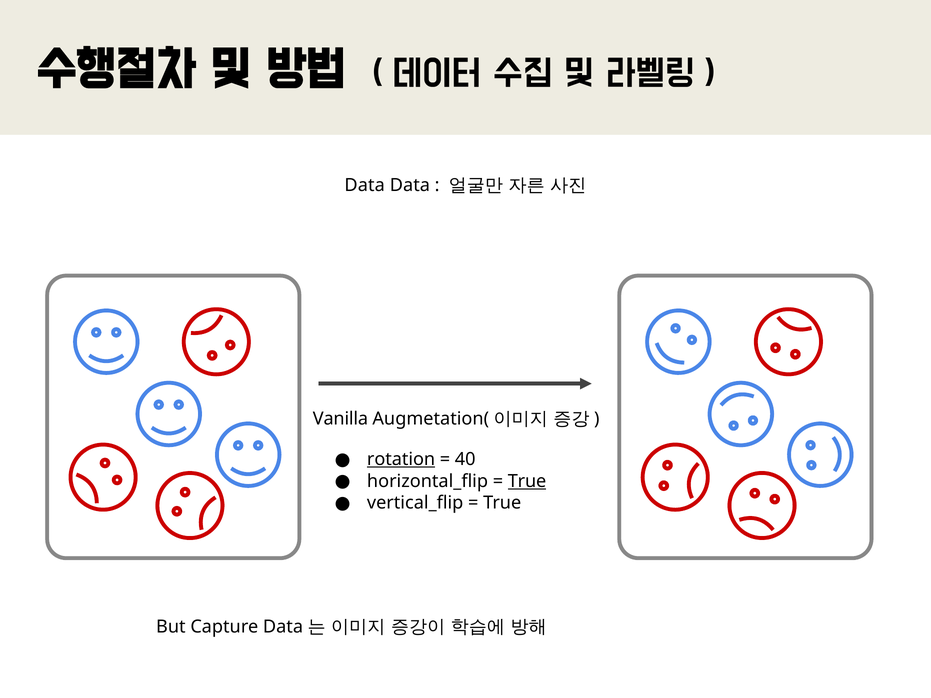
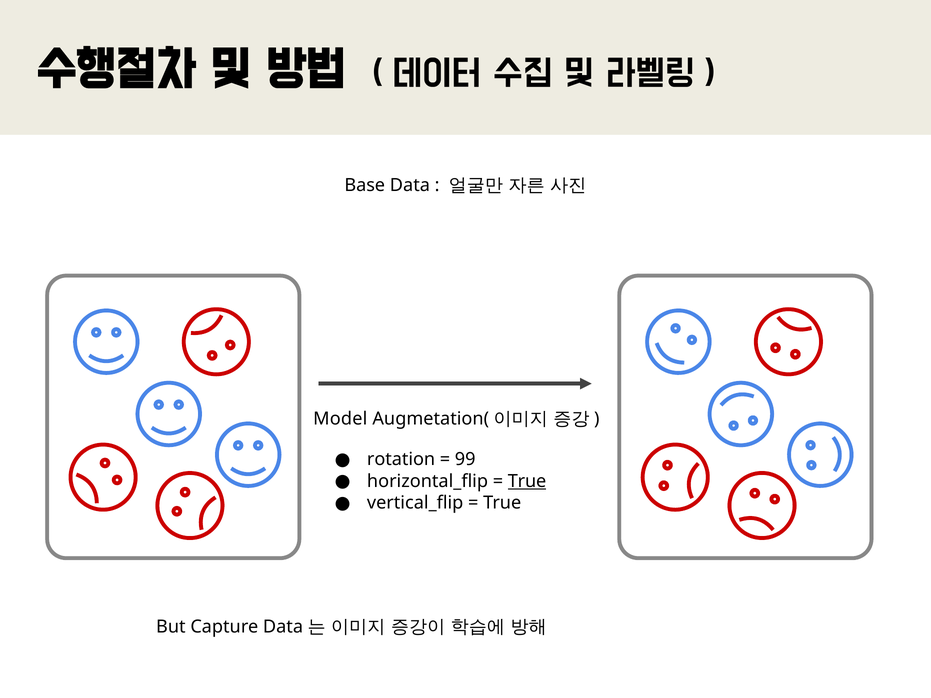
Data at (365, 185): Data -> Base
Vanilla: Vanilla -> Model
rotation underline: present -> none
40: 40 -> 99
